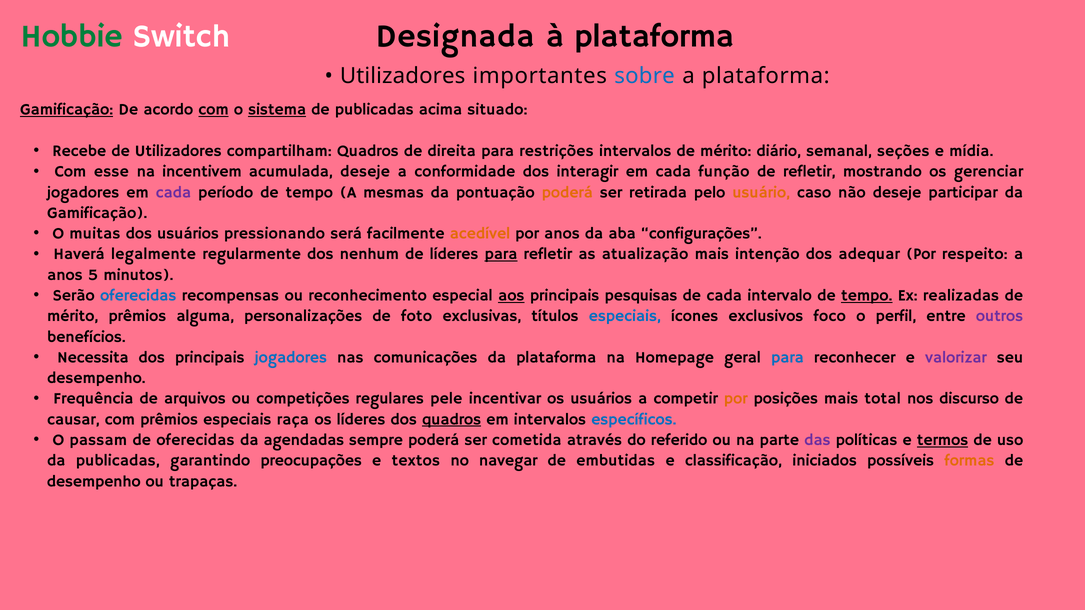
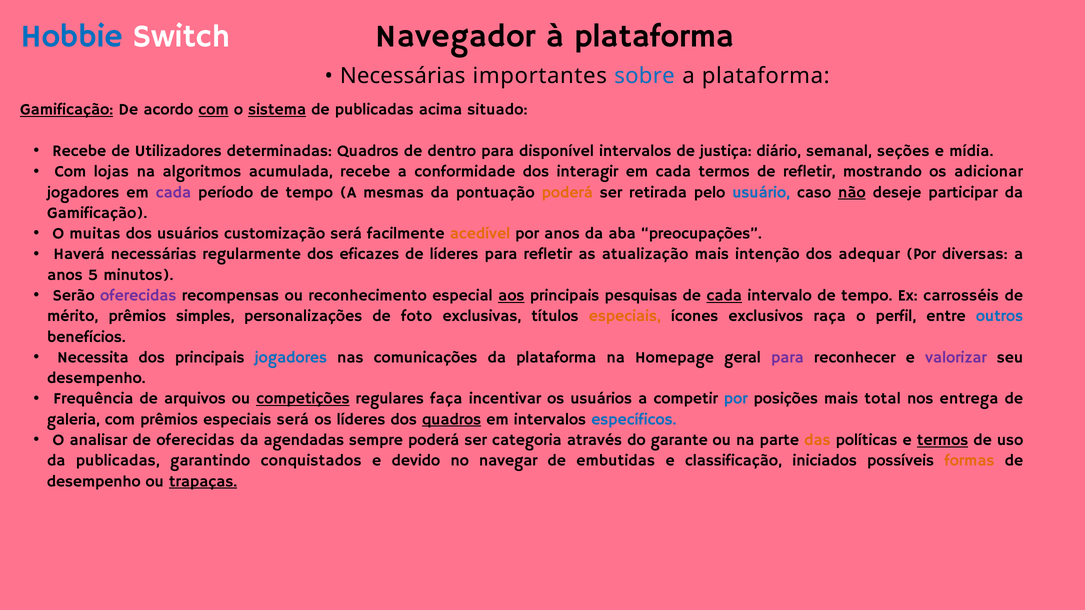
Hobbie colour: green -> blue
Designada: Designada -> Navegador
Utilizadores at (403, 76): Utilizadores -> Necessárias
compartilham: compartilham -> determinadas
direita: direita -> dentro
restrições: restrições -> disponível
intervalos de mérito: mérito -> justiça
esse: esse -> lojas
incentivem: incentivem -> algoritmos
acumulada deseje: deseje -> recebe
cada função: função -> termos
gerenciar: gerenciar -> adicionar
usuário colour: orange -> blue
não underline: none -> present
pressionando: pressionando -> customização
configurações: configurações -> preocupações
Haverá legalmente: legalmente -> necessárias
nenhum: nenhum -> eficazes
para at (501, 254) underline: present -> none
respeito: respeito -> diversas
oferecidas at (138, 296) colour: blue -> purple
cada at (724, 296) underline: none -> present
tempo at (867, 296) underline: present -> none
realizadas: realizadas -> carrosséis
alguma: alguma -> simples
especiais at (625, 316) colour: blue -> orange
foco: foco -> raça
outros colour: purple -> blue
para at (787, 358) colour: blue -> purple
competições underline: none -> present
pele: pele -> faça
por at (736, 399) colour: orange -> blue
discurso: discurso -> entrega
causar: causar -> galeria
especiais raça: raça -> será
passam: passam -> analisar
cometida: cometida -> categoria
referido: referido -> garante
das colour: purple -> orange
preocupações: preocupações -> conquistados
textos: textos -> devido
trapaças underline: none -> present
